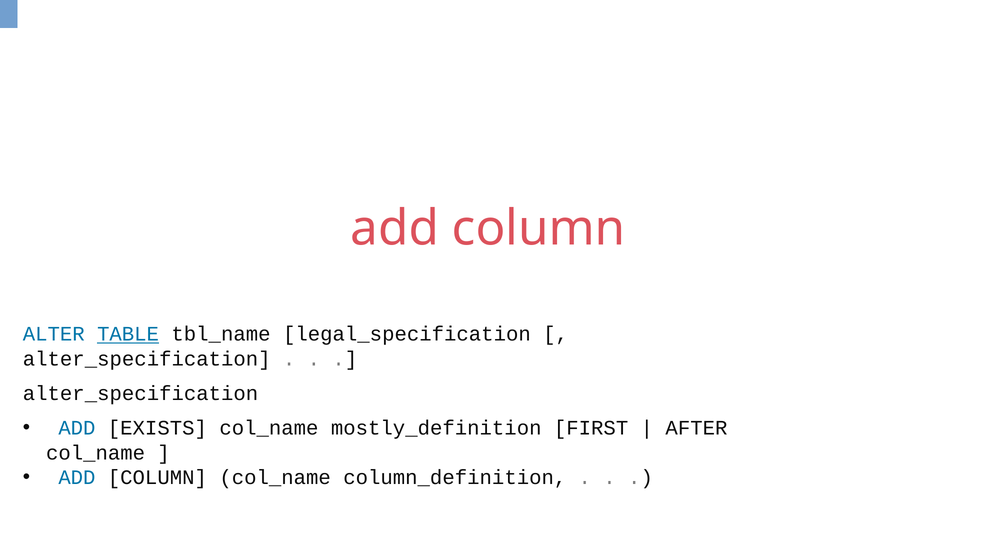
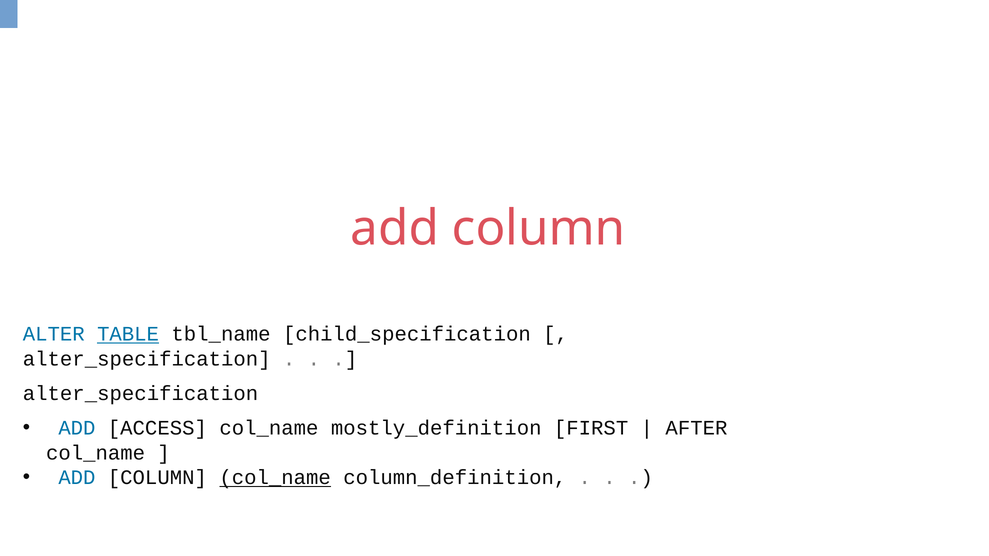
legal_specification: legal_specification -> child_specification
EXISTS: EXISTS -> ACCESS
col_name at (275, 478) underline: none -> present
